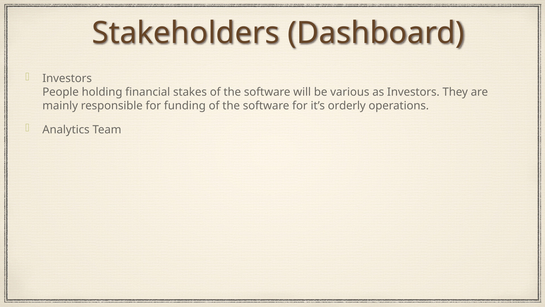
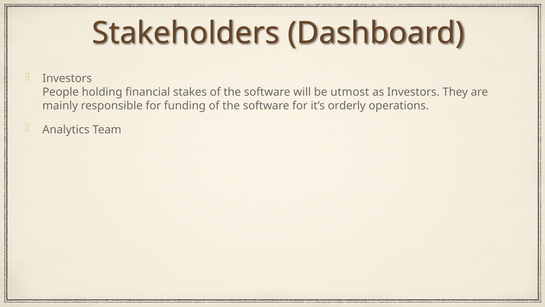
various: various -> utmost
